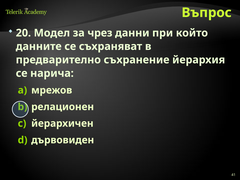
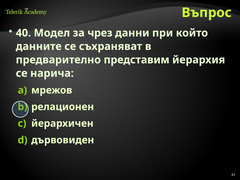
20: 20 -> 40
съхранение: съхранение -> представим
